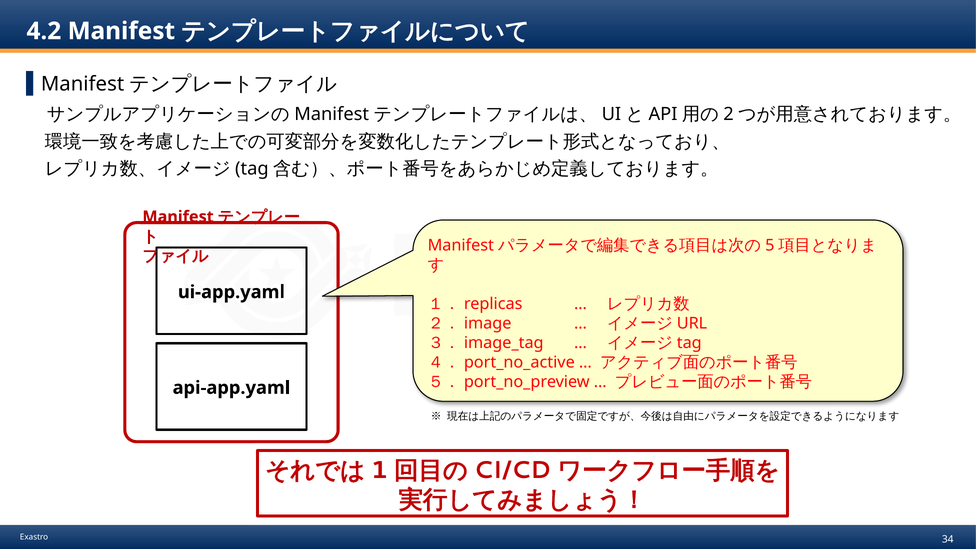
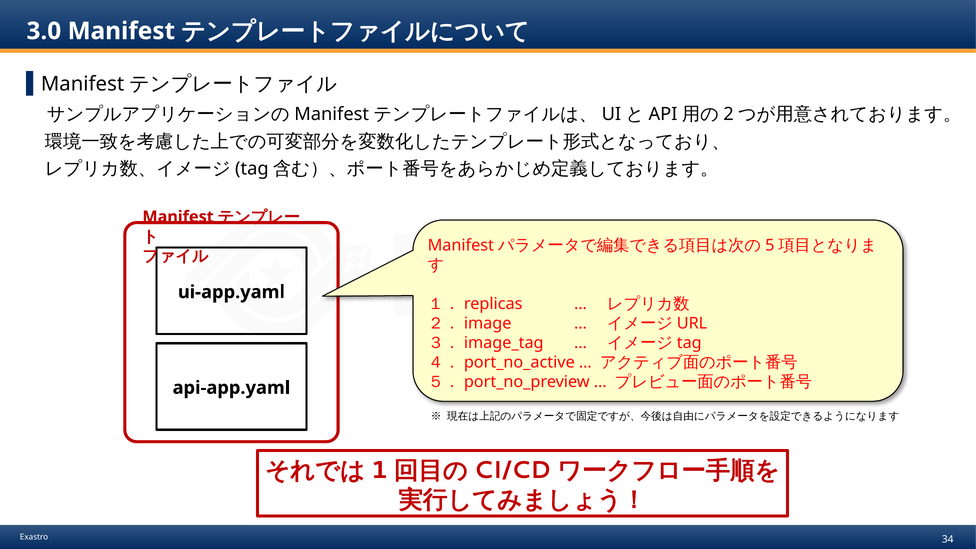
4.2: 4.2 -> 3.0
